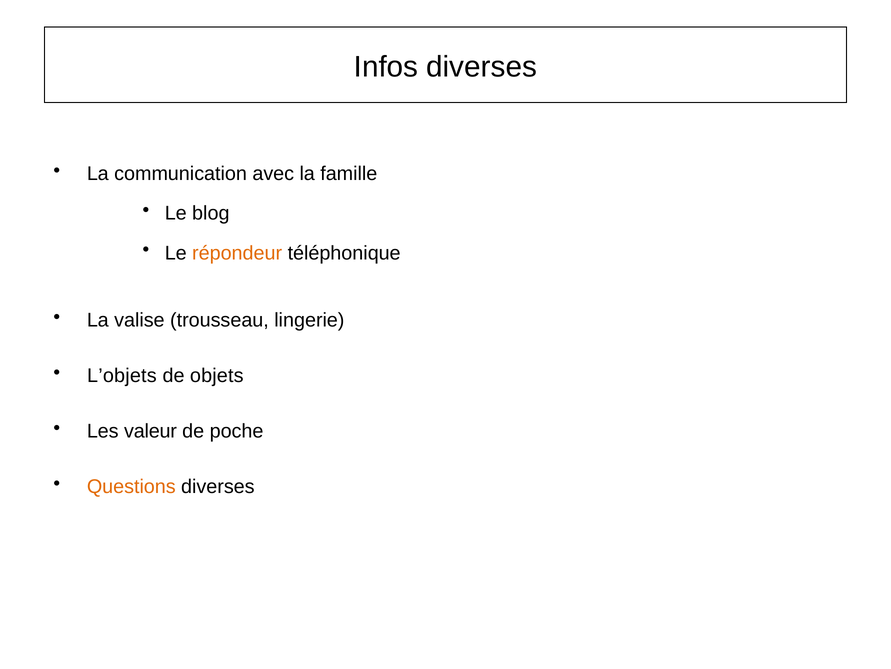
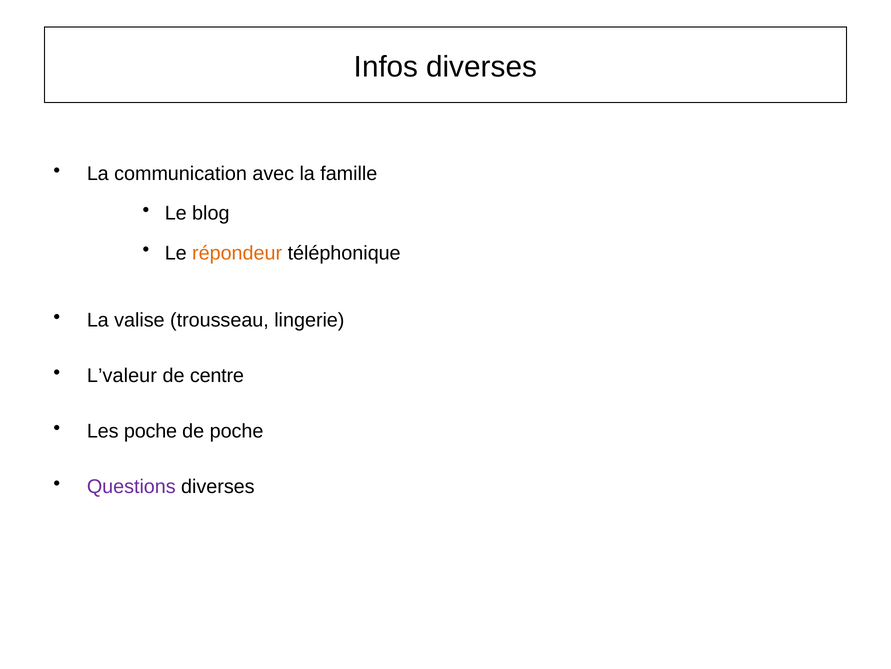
L’objets: L’objets -> L’valeur
objets: objets -> centre
Les valeur: valeur -> poche
Questions colour: orange -> purple
